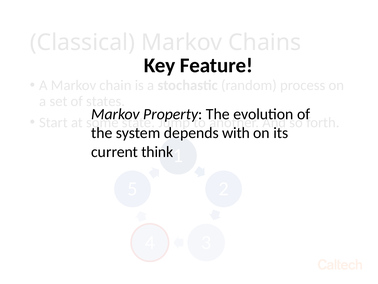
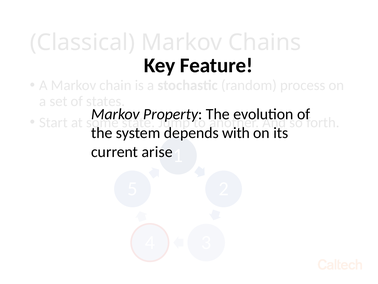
think: think -> arise
